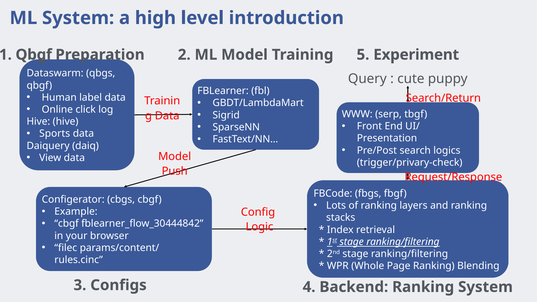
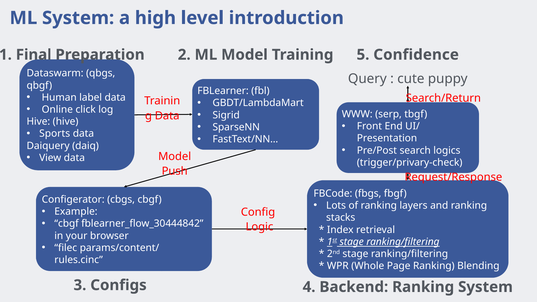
Qbgf at (34, 55): Qbgf -> Final
Experiment: Experiment -> Confidence
